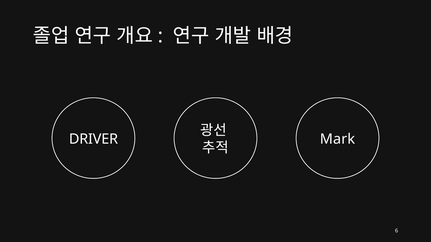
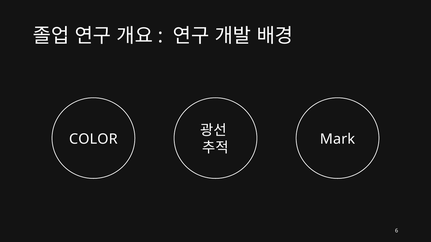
DRIVER: DRIVER -> COLOR
